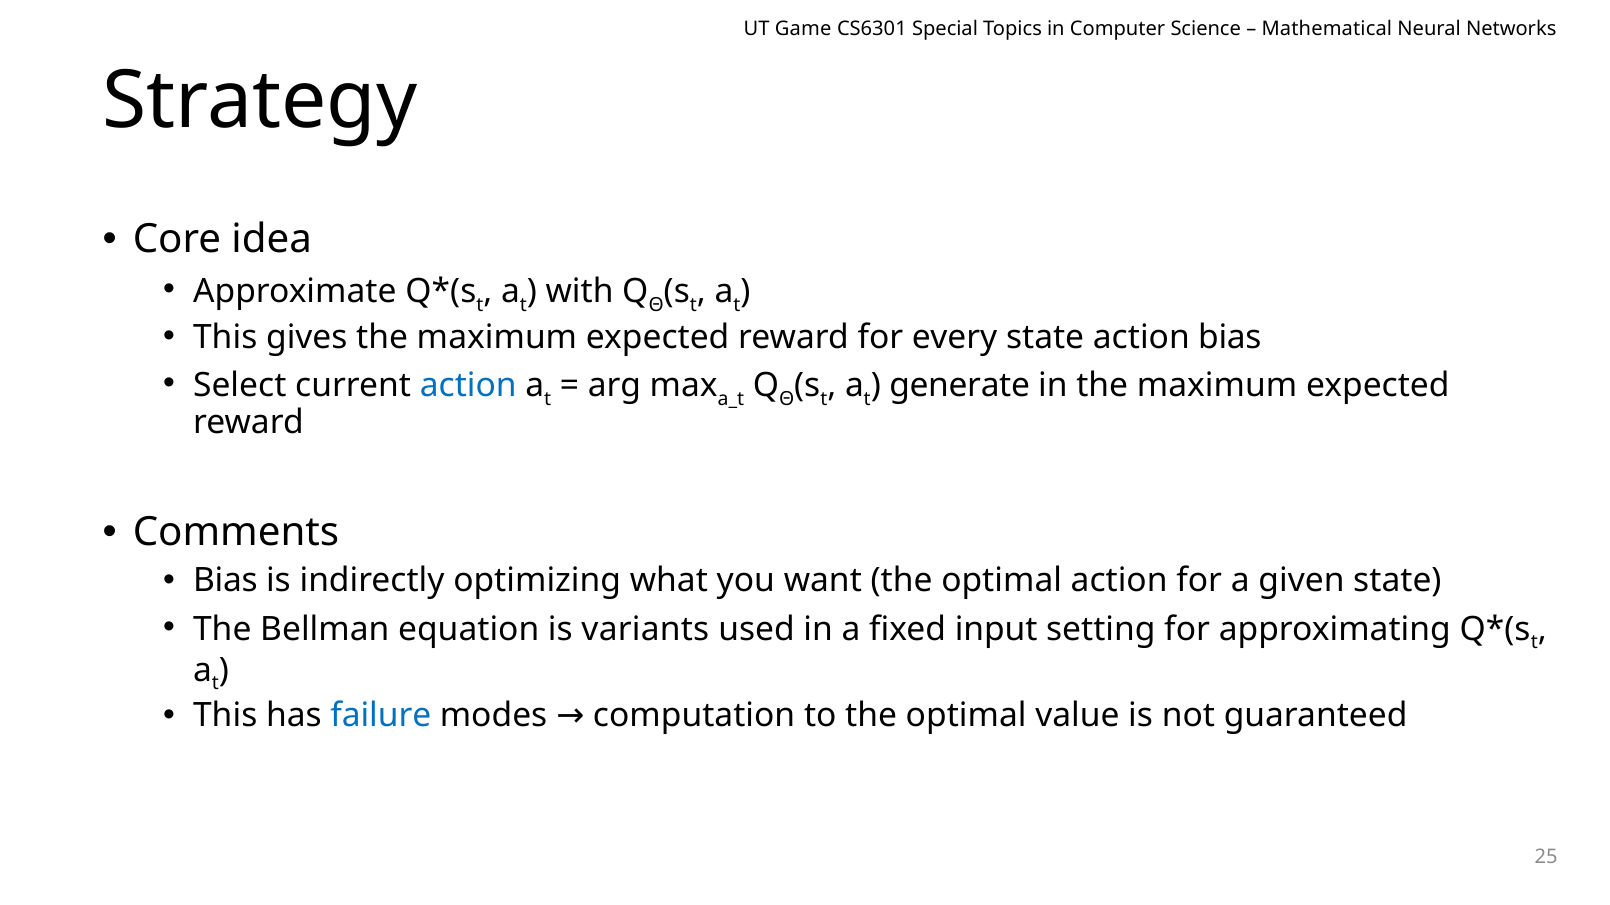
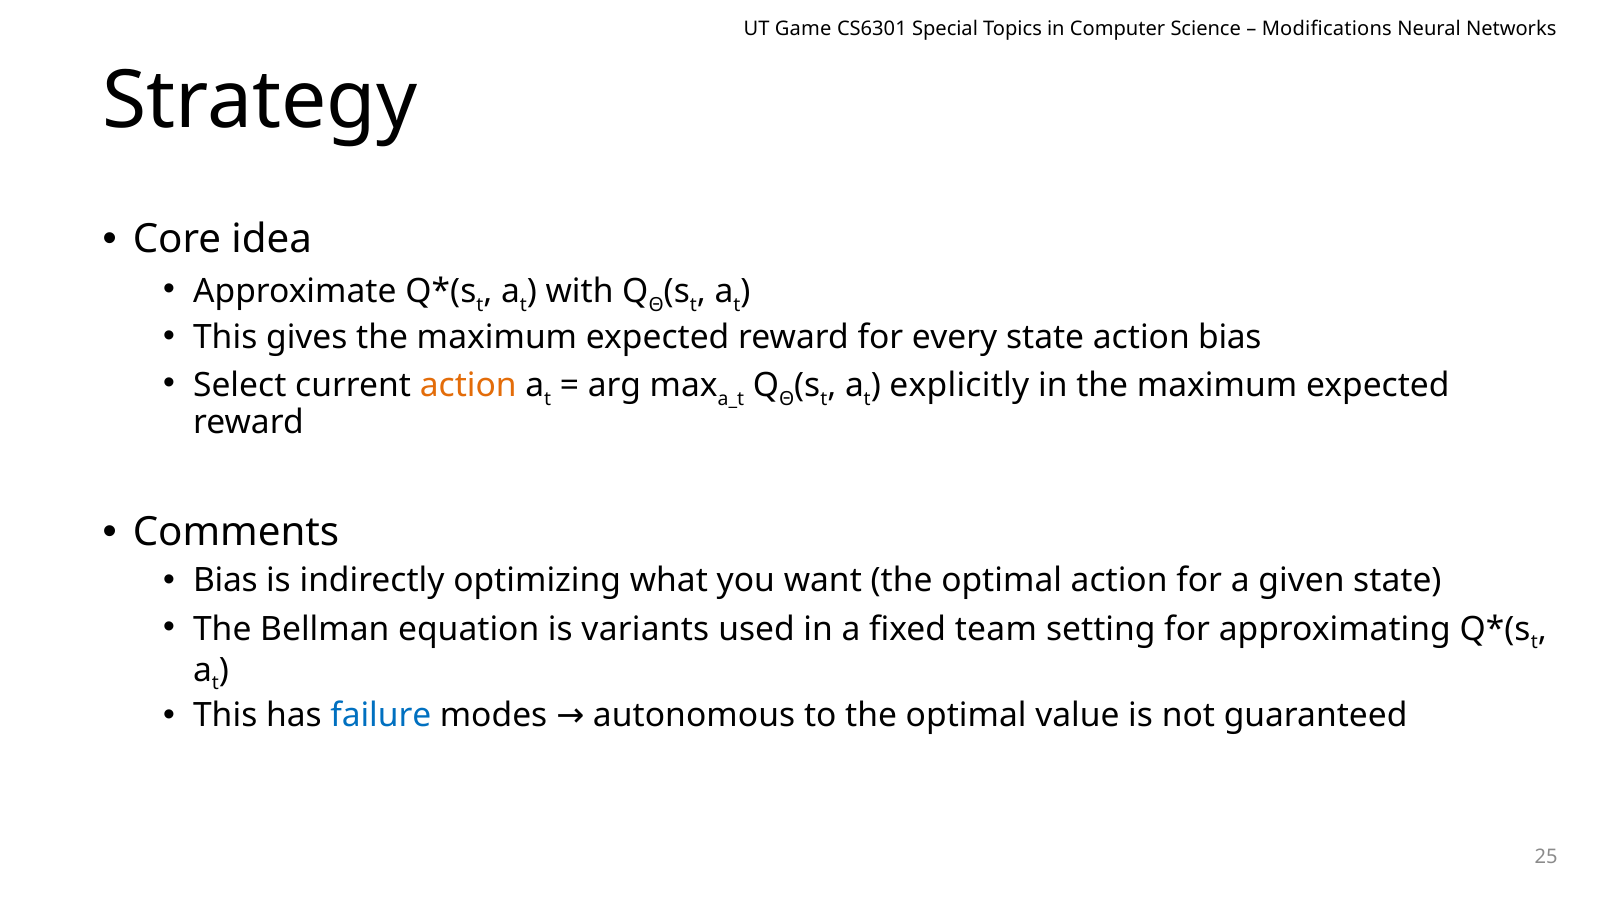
Mathematical: Mathematical -> Modifications
action at (468, 386) colour: blue -> orange
generate: generate -> explicitly
input: input -> team
computation: computation -> autonomous
